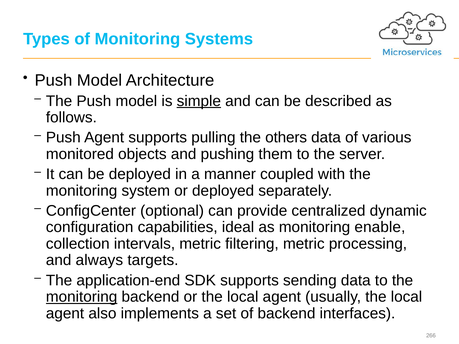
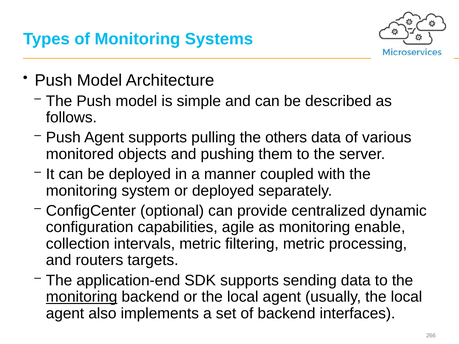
simple underline: present -> none
ideal: ideal -> agile
always: always -> routers
